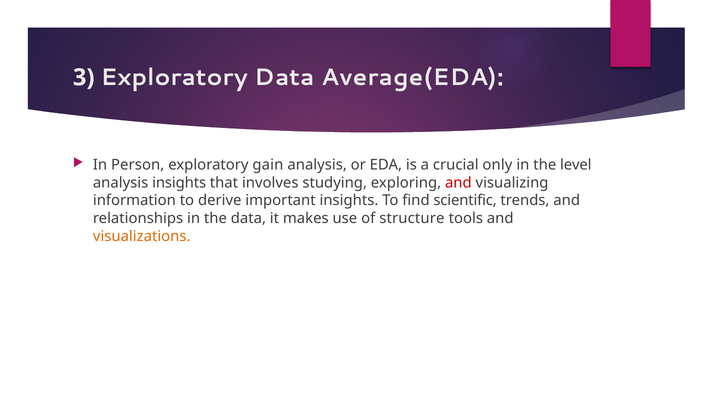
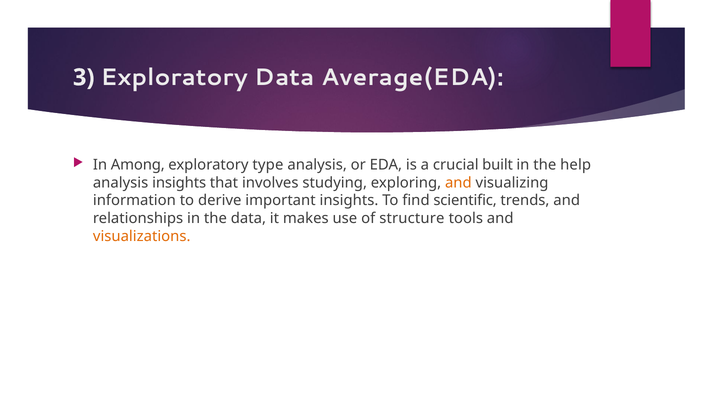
Person: Person -> Among
gain: gain -> type
only: only -> built
level: level -> help
and at (458, 183) colour: red -> orange
